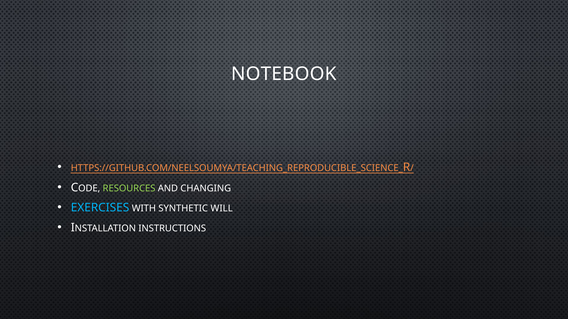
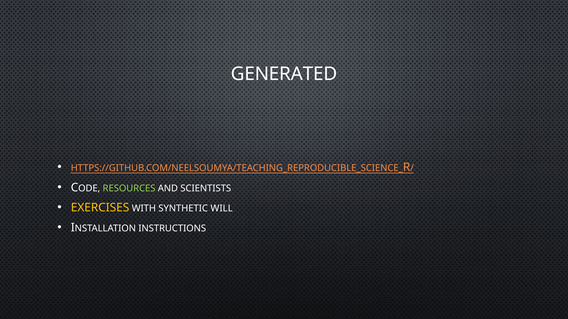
NOTEBOOK: NOTEBOOK -> GENERATED
CHANGING: CHANGING -> SCIENTISTS
EXERCISES colour: light blue -> yellow
